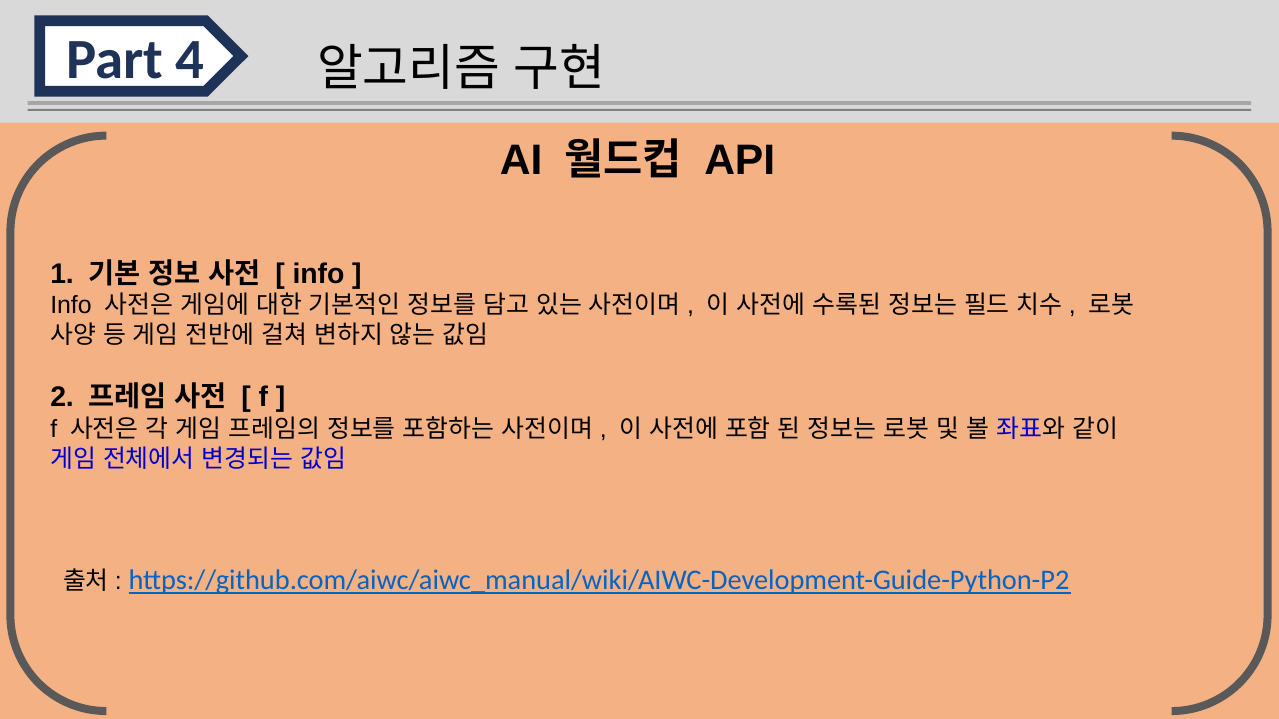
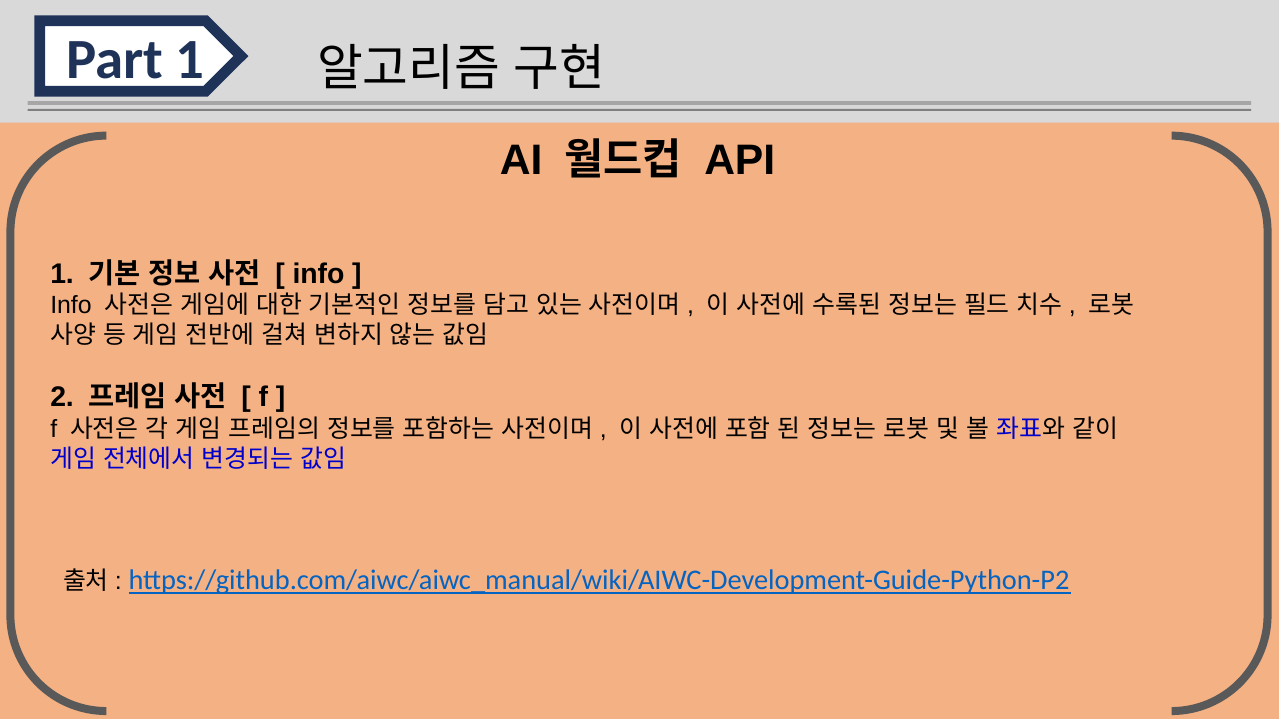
Part 4: 4 -> 1
